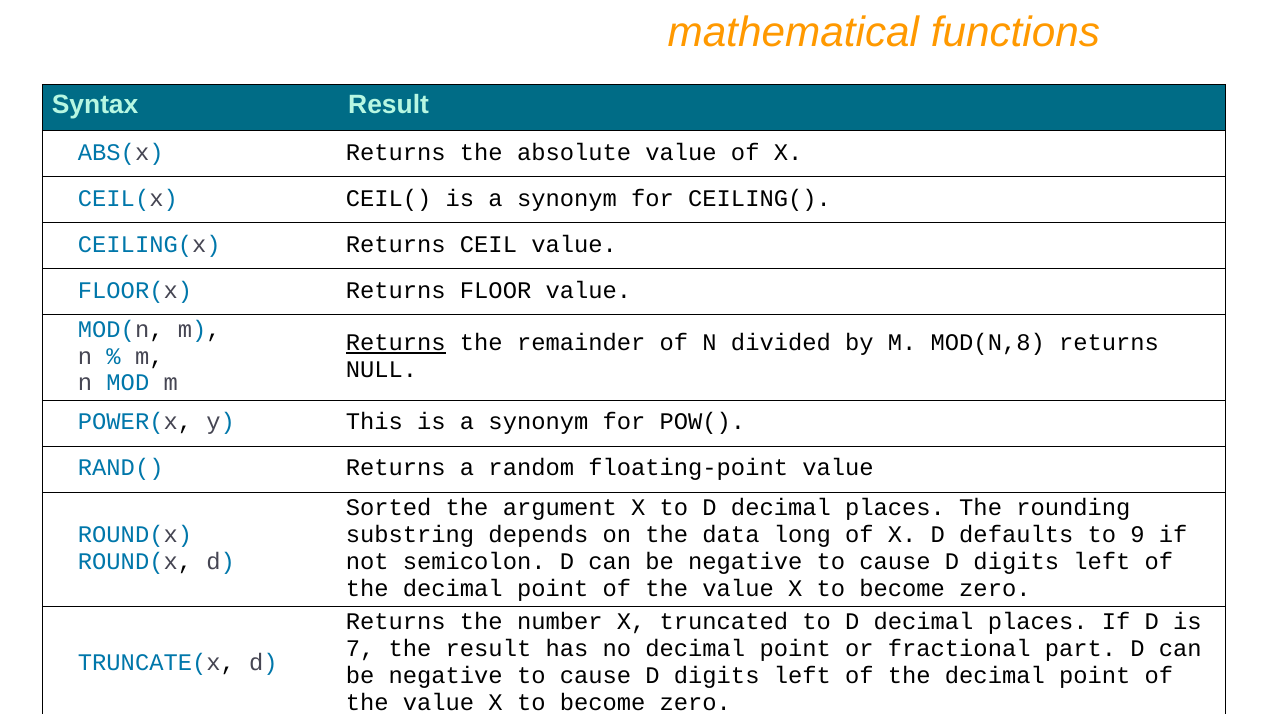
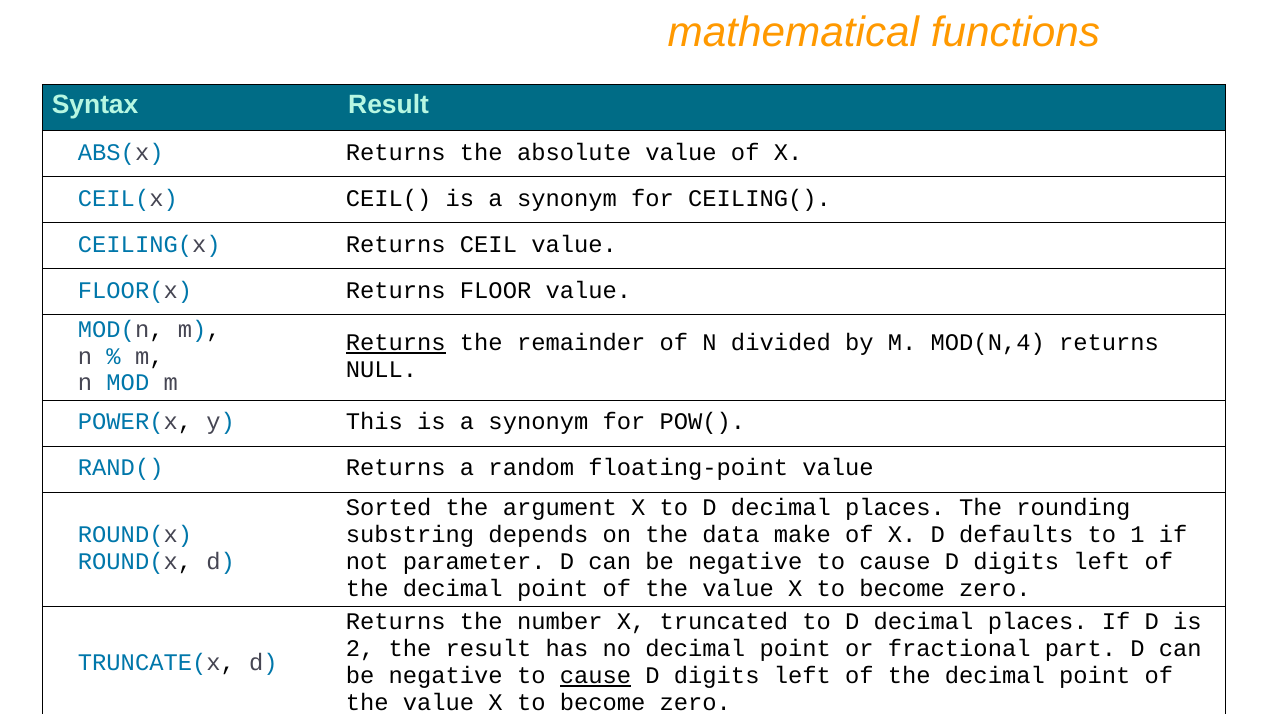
MOD(N,8: MOD(N,8 -> MOD(N,4
long: long -> make
9: 9 -> 1
semicolon: semicolon -> parameter
7: 7 -> 2
cause at (595, 675) underline: none -> present
